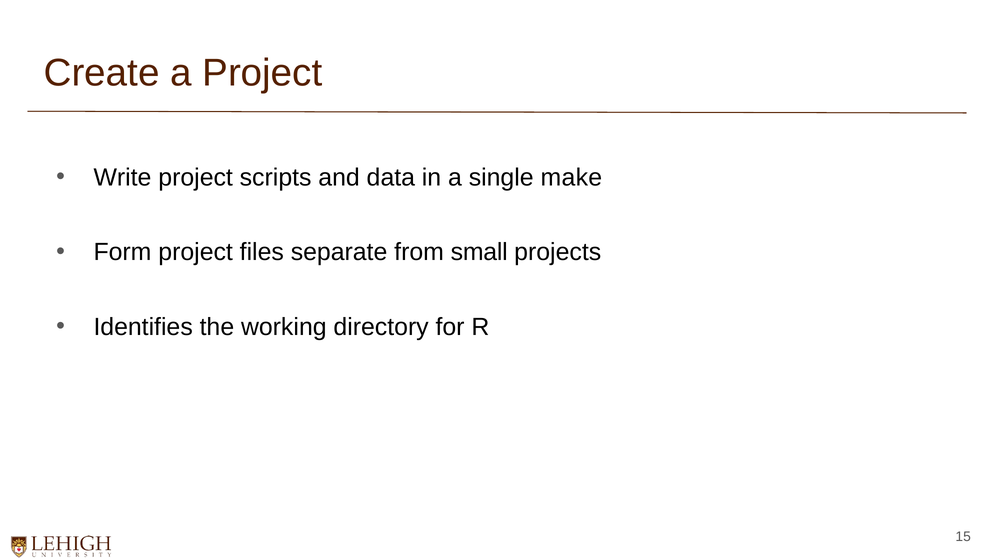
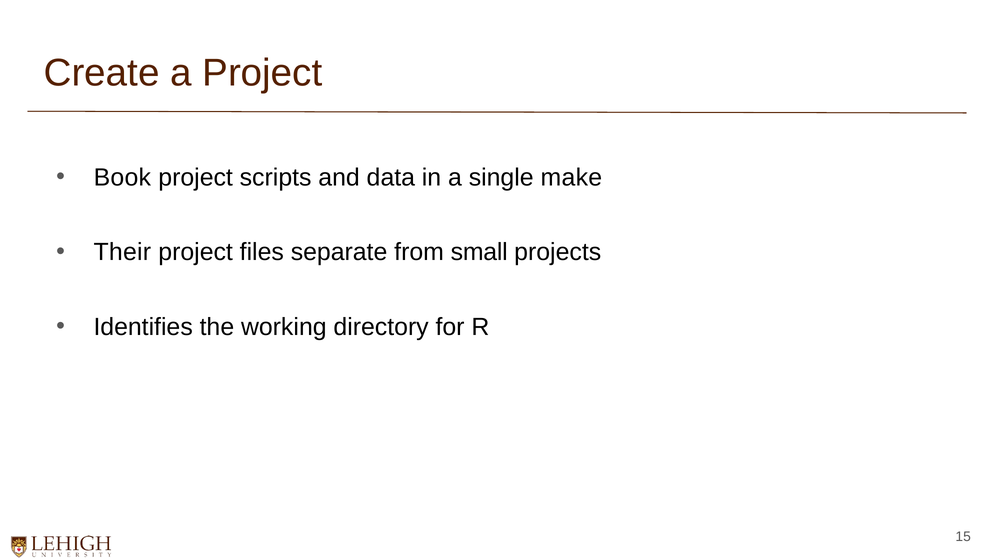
Write: Write -> Book
Form: Form -> Their
